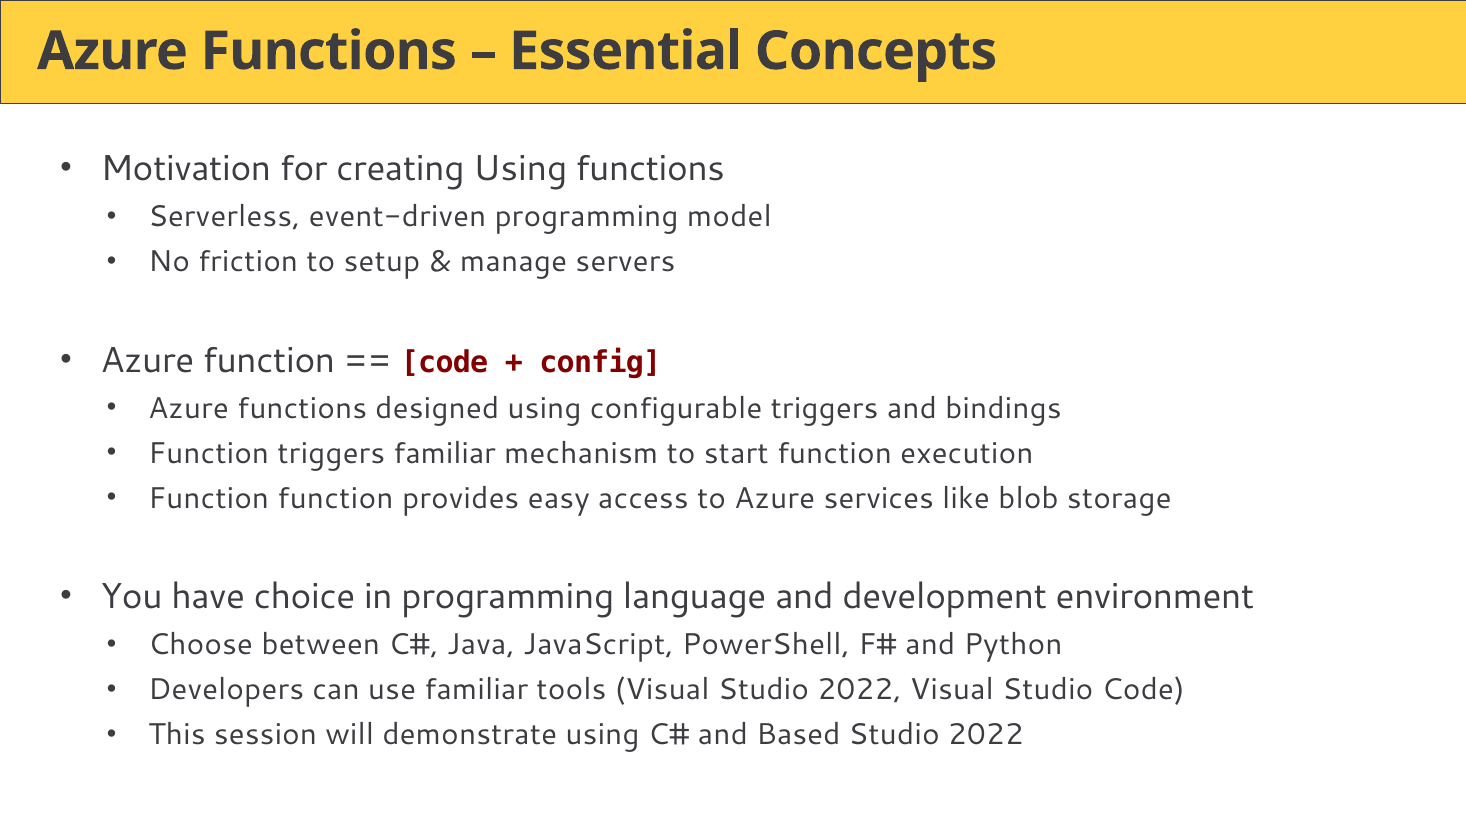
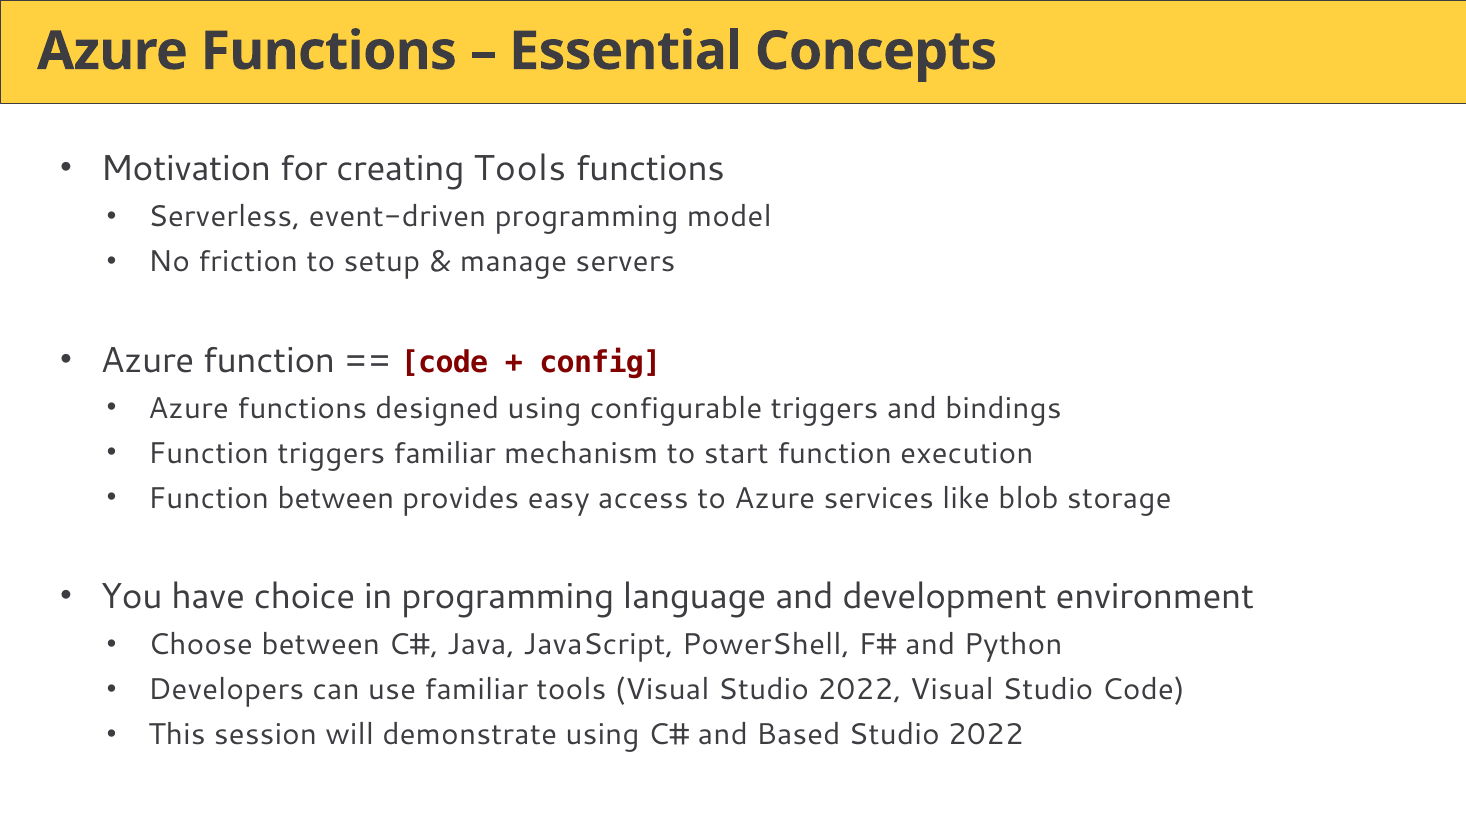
creating Using: Using -> Tools
Function function: function -> between
